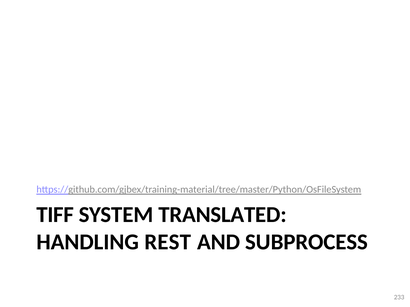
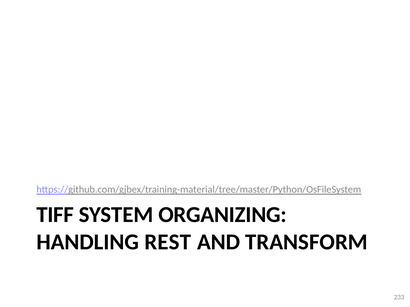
TRANSLATED: TRANSLATED -> ORGANIZING
SUBPROCESS: SUBPROCESS -> TRANSFORM
